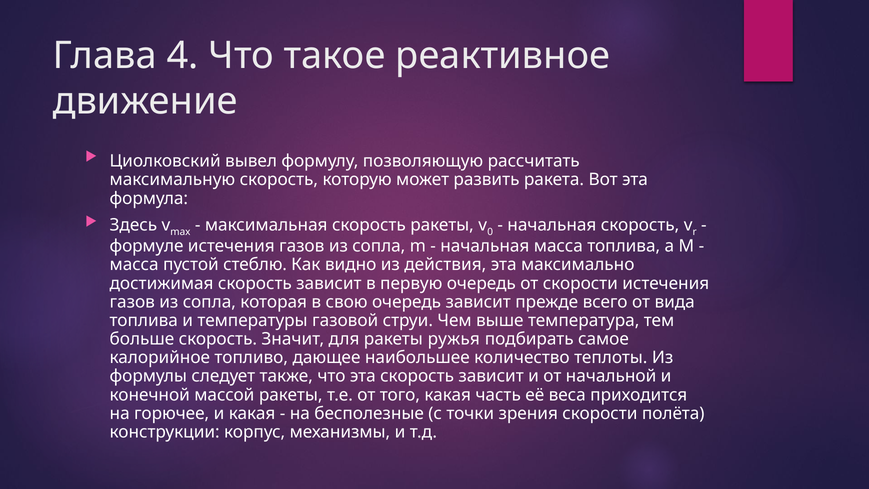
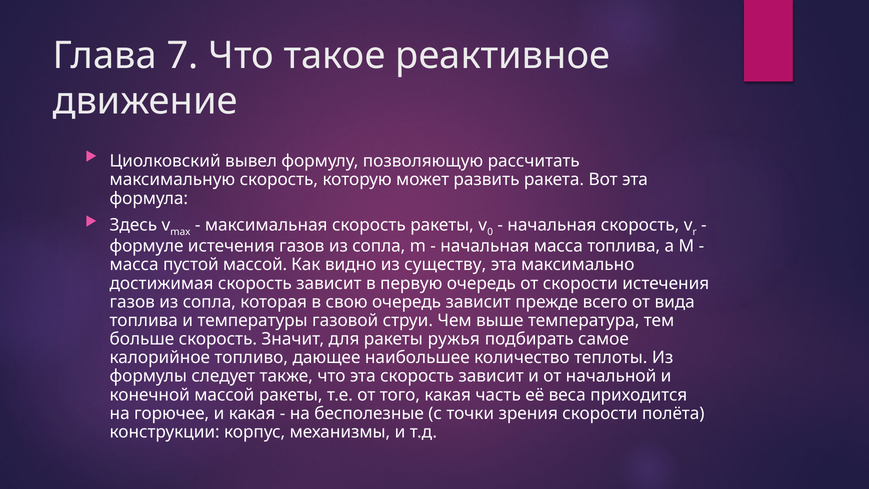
4: 4 -> 7
пустой стеблю: стеблю -> массой
действия: действия -> существу
